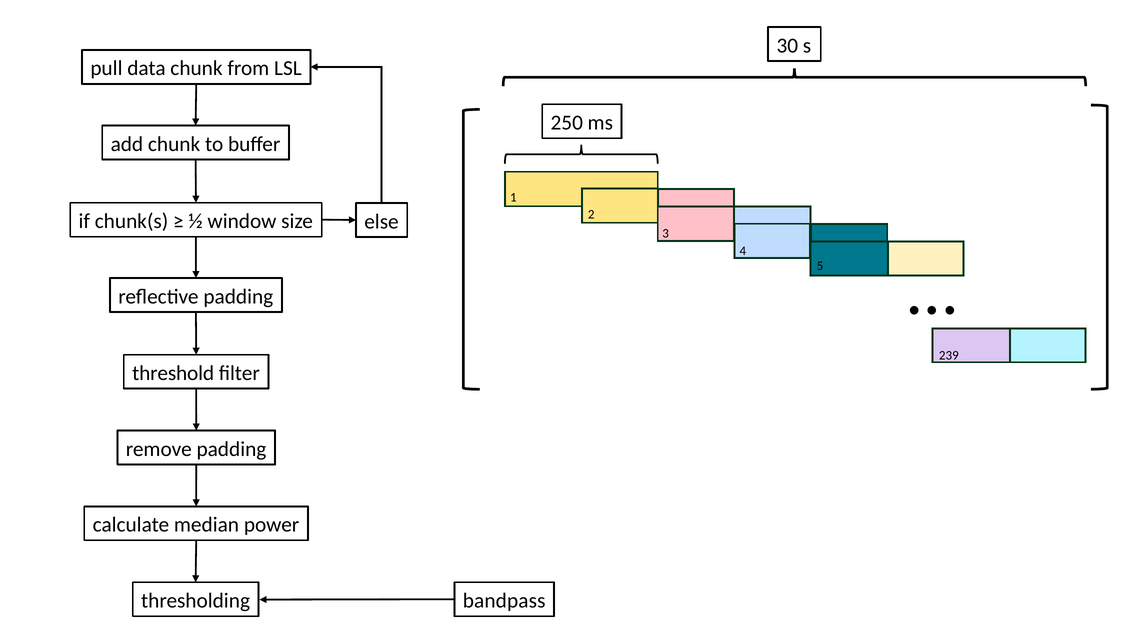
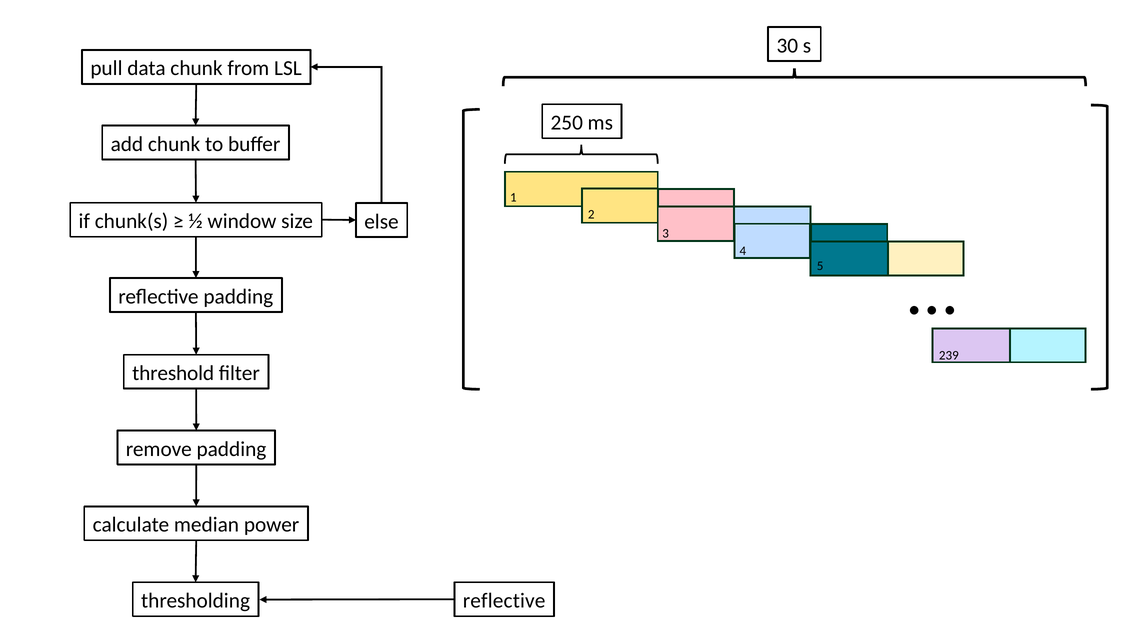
thresholding bandpass: bandpass -> reflective
